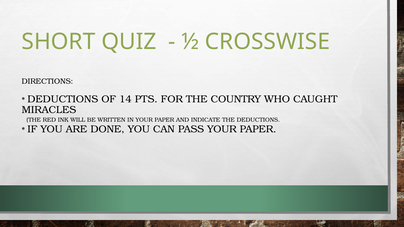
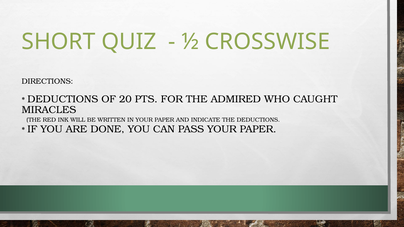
14: 14 -> 20
COUNTRY: COUNTRY -> ADMIRED
